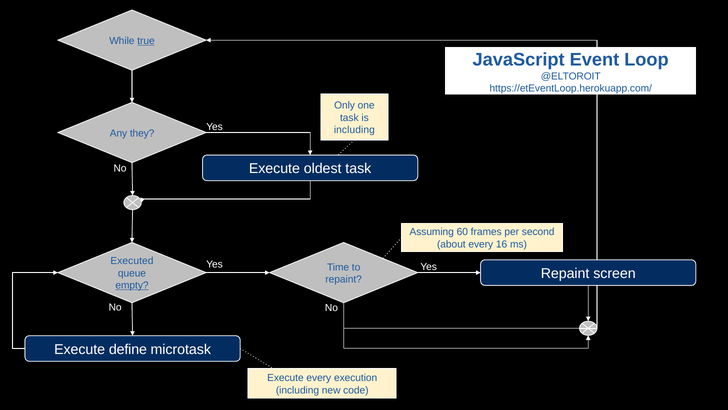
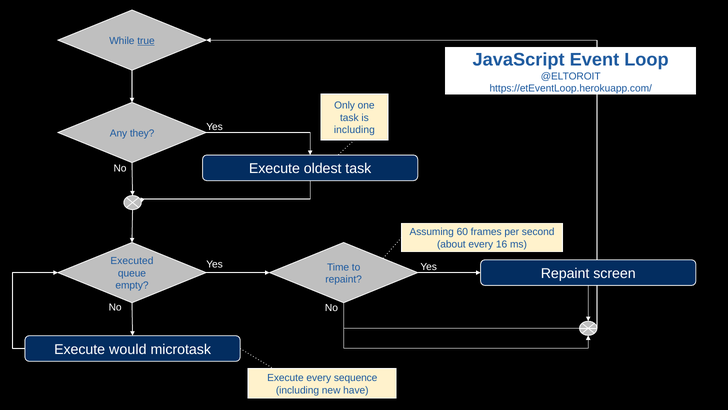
empty underline: present -> none
define: define -> would
execution: execution -> sequence
code: code -> have
